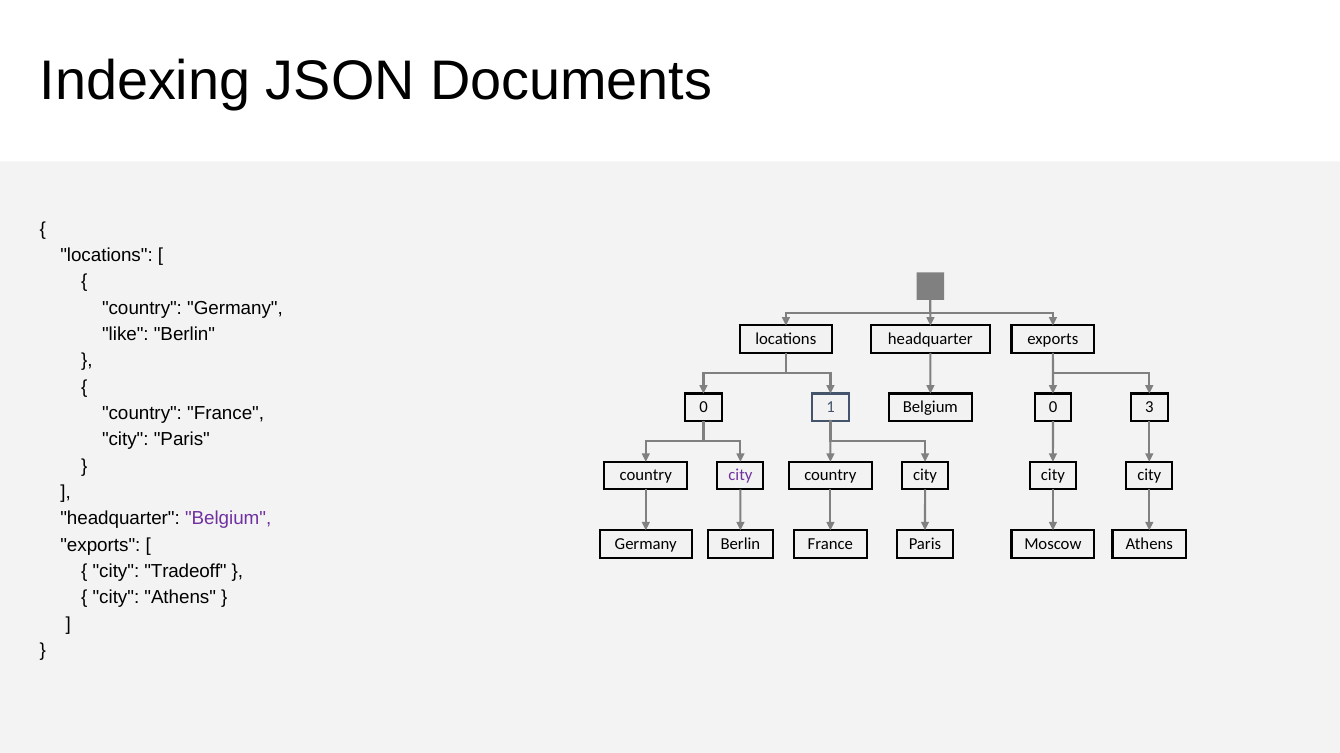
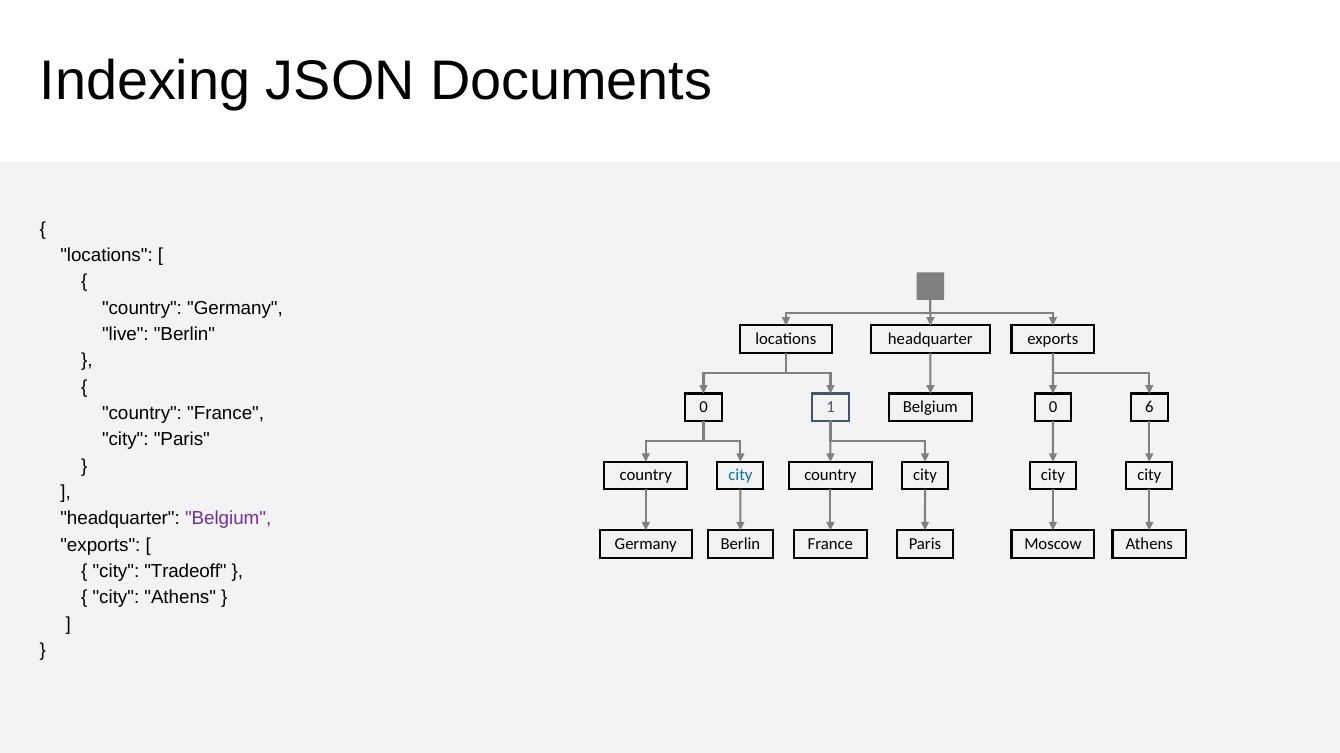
like: like -> live
3: 3 -> 6
city at (740, 476) colour: purple -> blue
